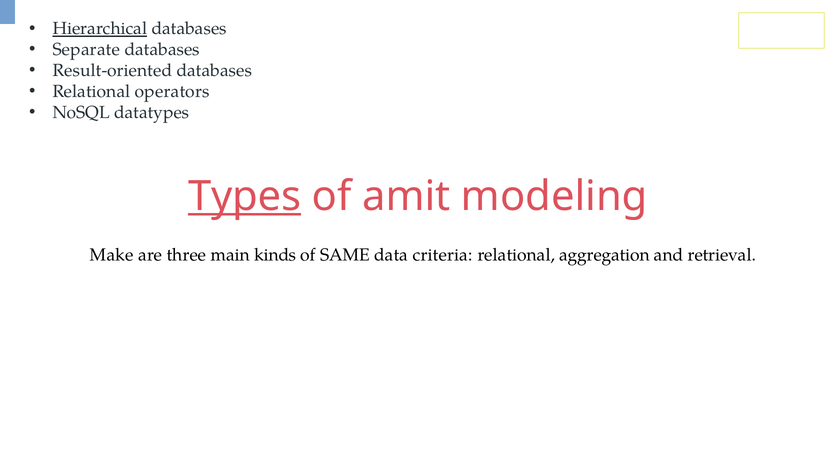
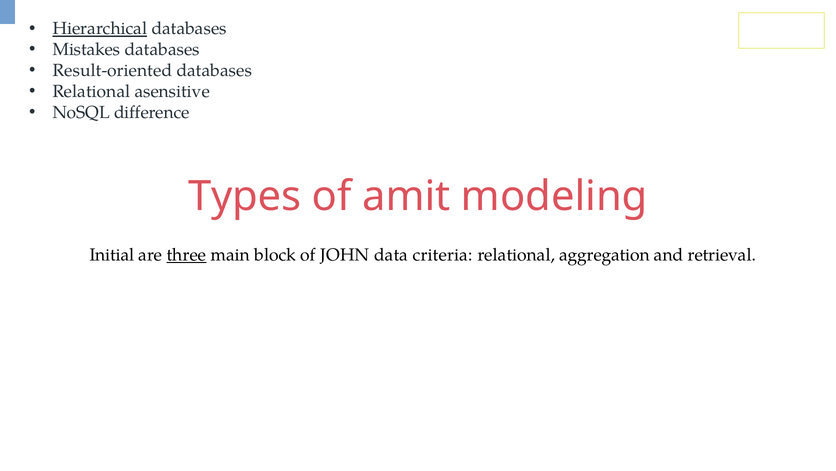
Separate: Separate -> Mistakes
operators: operators -> asensitive
datatypes: datatypes -> difference
Types underline: present -> none
Make: Make -> Initial
three underline: none -> present
kinds: kinds -> block
SAME: SAME -> JOHN
